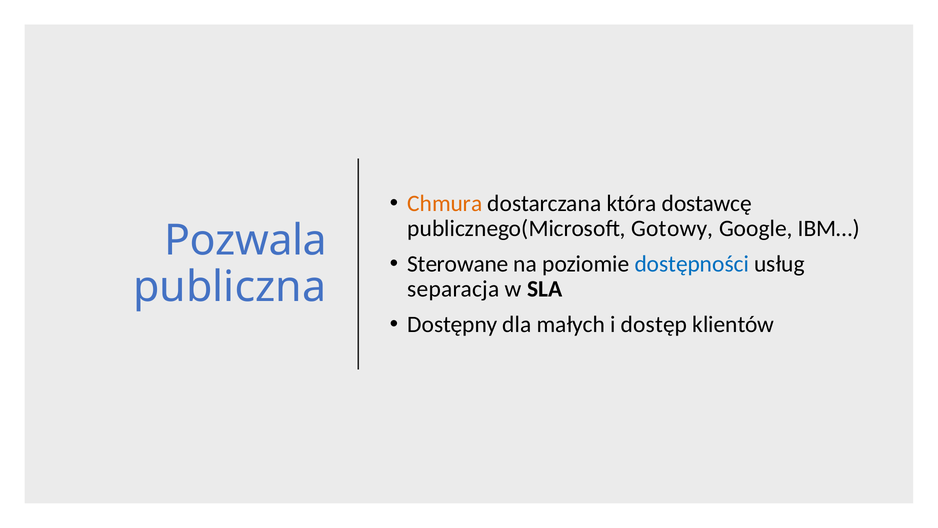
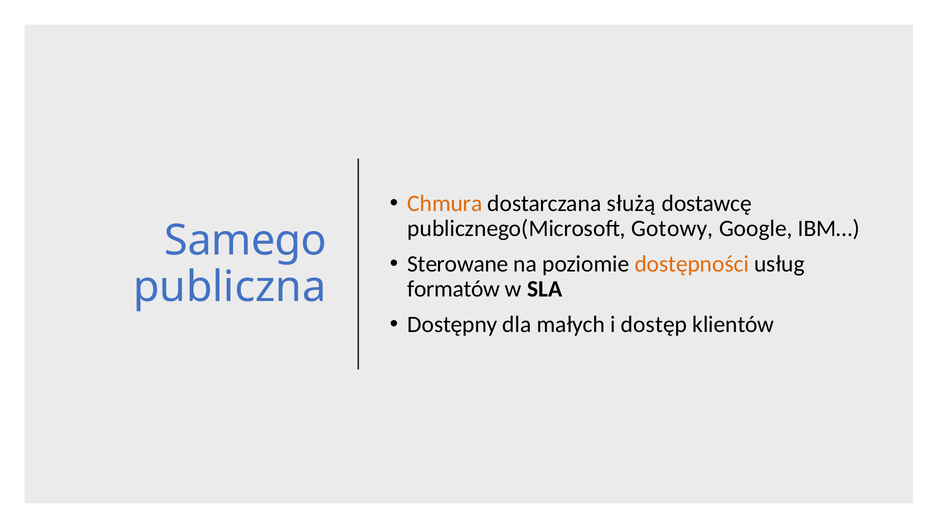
która: która -> służą
Pozwala: Pozwala -> Samego
dostępności colour: blue -> orange
separacja: separacja -> formatów
